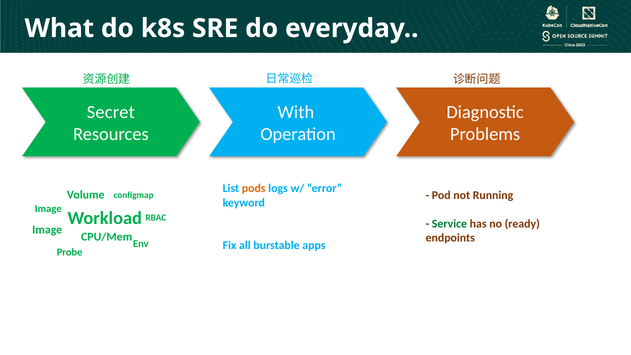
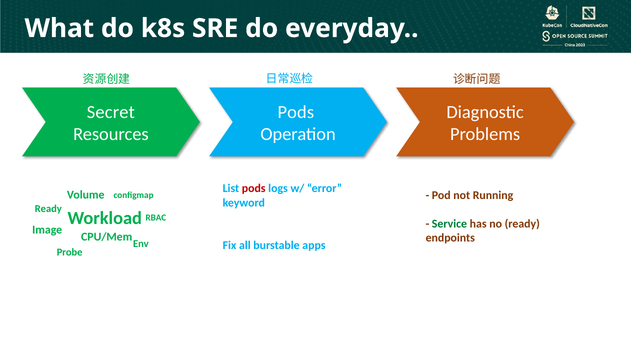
With at (296, 112): With -> Pods
pods at (254, 188) colour: orange -> red
Image at (48, 209): Image -> Ready
